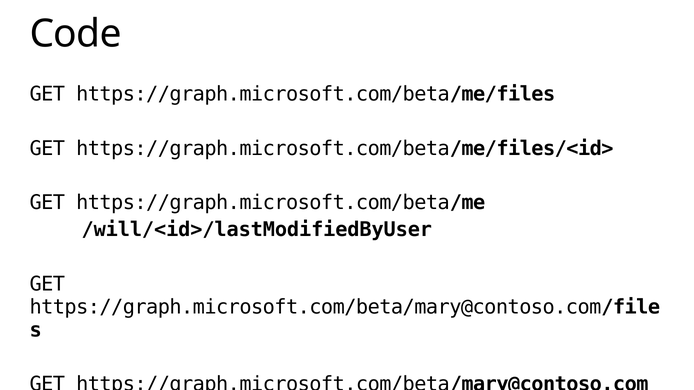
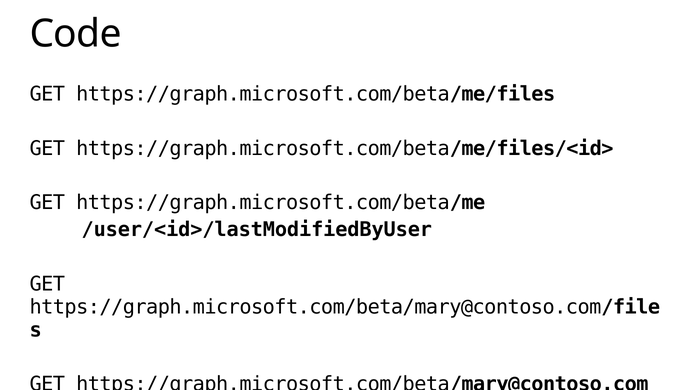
/will/<id>/lastModifiedByUser: /will/<id>/lastModifiedByUser -> /user/<id>/lastModifiedByUser
